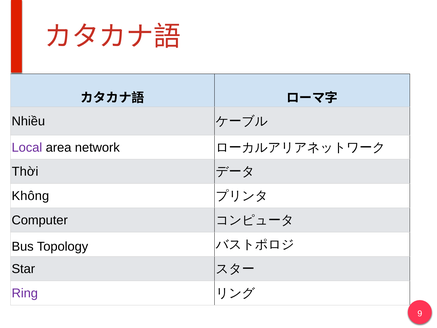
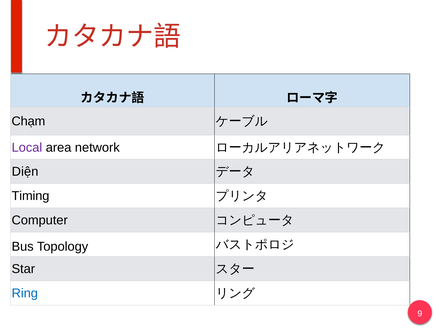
Nhiều: Nhiều -> Chạm
Thời: Thời -> Diện
Không: Không -> Timing
Ring colour: purple -> blue
